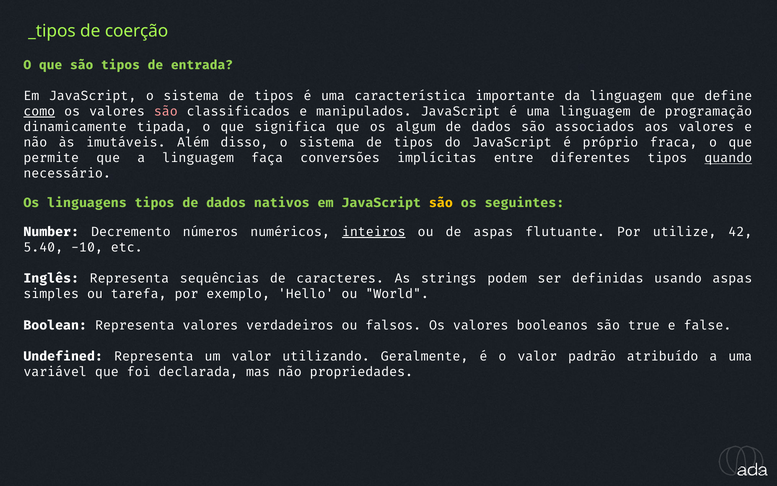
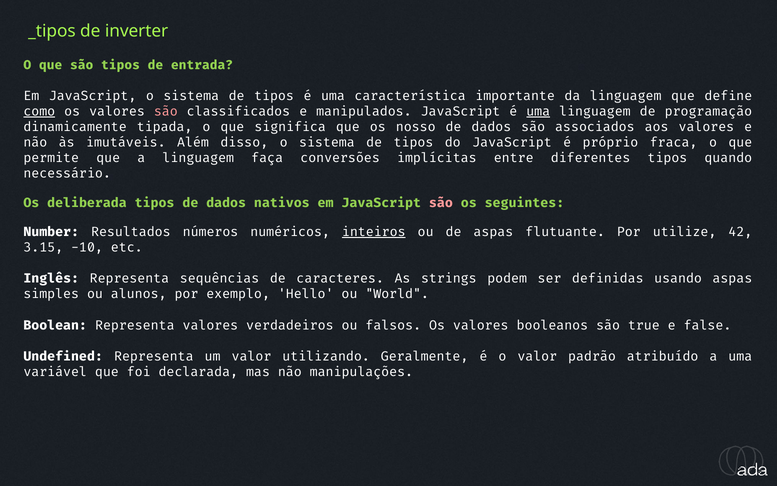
coerção: coerção -> inverter
uma at (538, 111) underline: none -> present
algum: algum -> nosso
quando underline: present -> none
linguagens: linguagens -> deliberada
são at (441, 203) colour: yellow -> pink
Decremento: Decremento -> Resultados
5.40: 5.40 -> 3.15
tarefa: tarefa -> alunos
propriedades: propriedades -> manipulações
